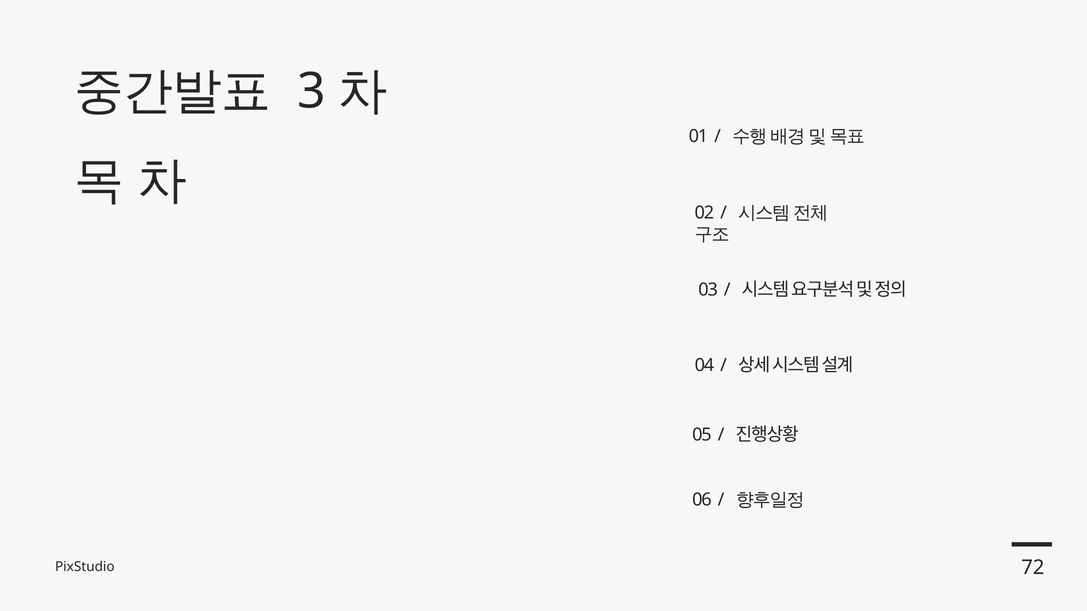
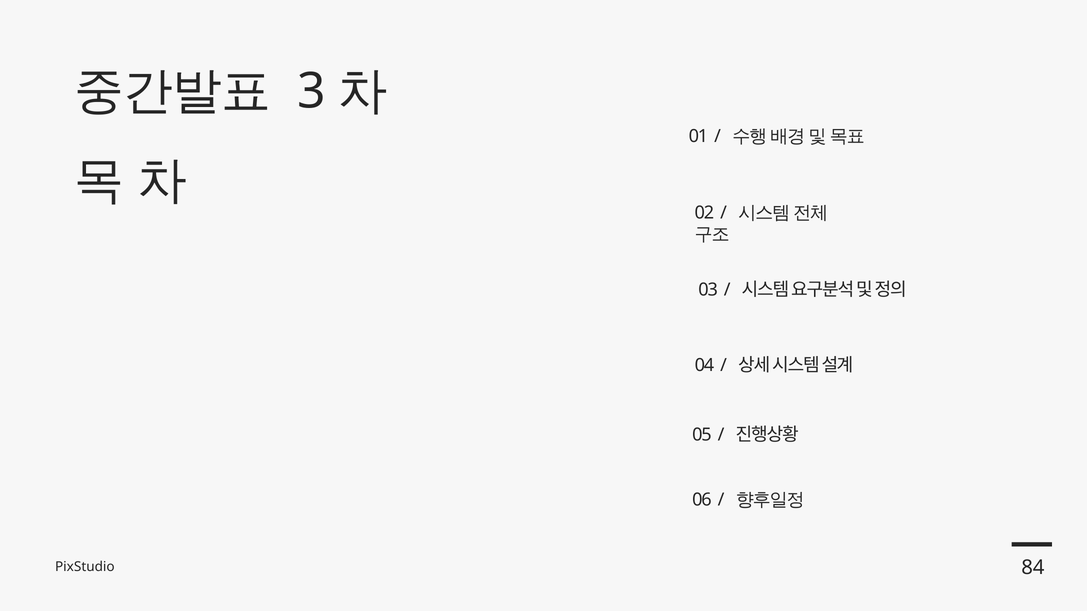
72: 72 -> 84
